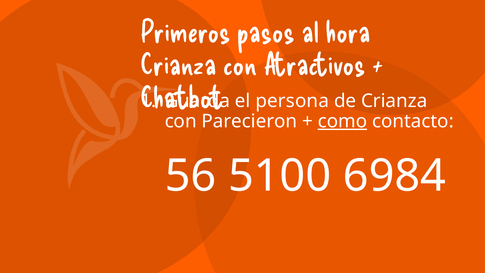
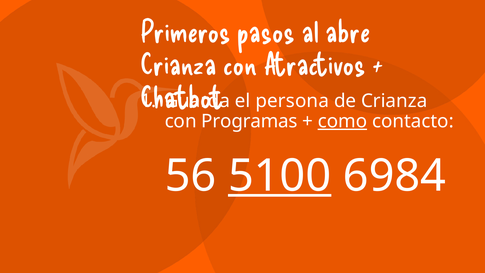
hora: hora -> abre
Parecieron: Parecieron -> Programas
5100 underline: none -> present
